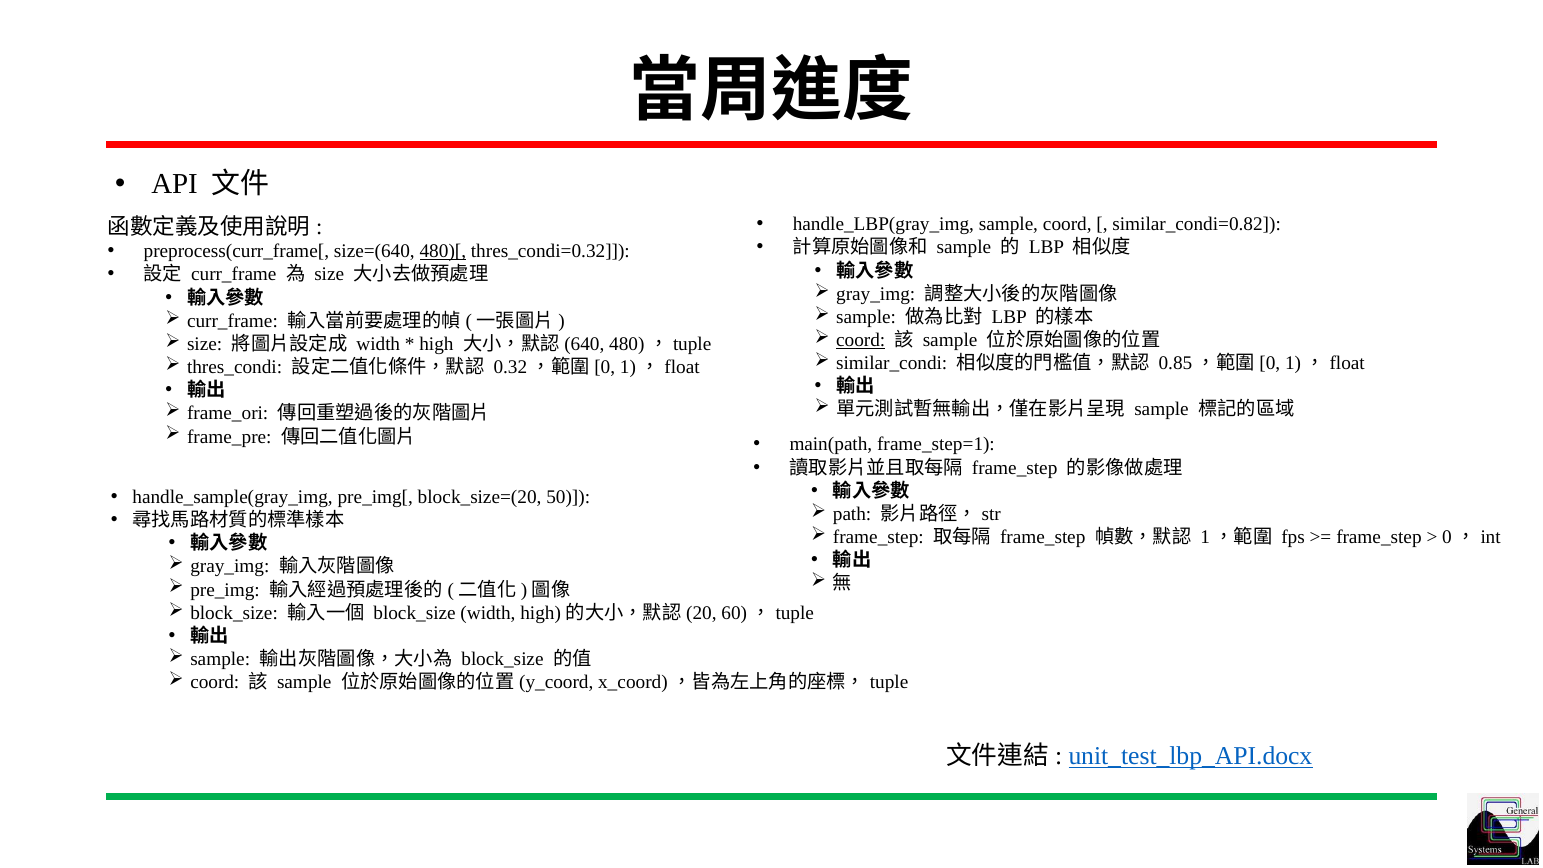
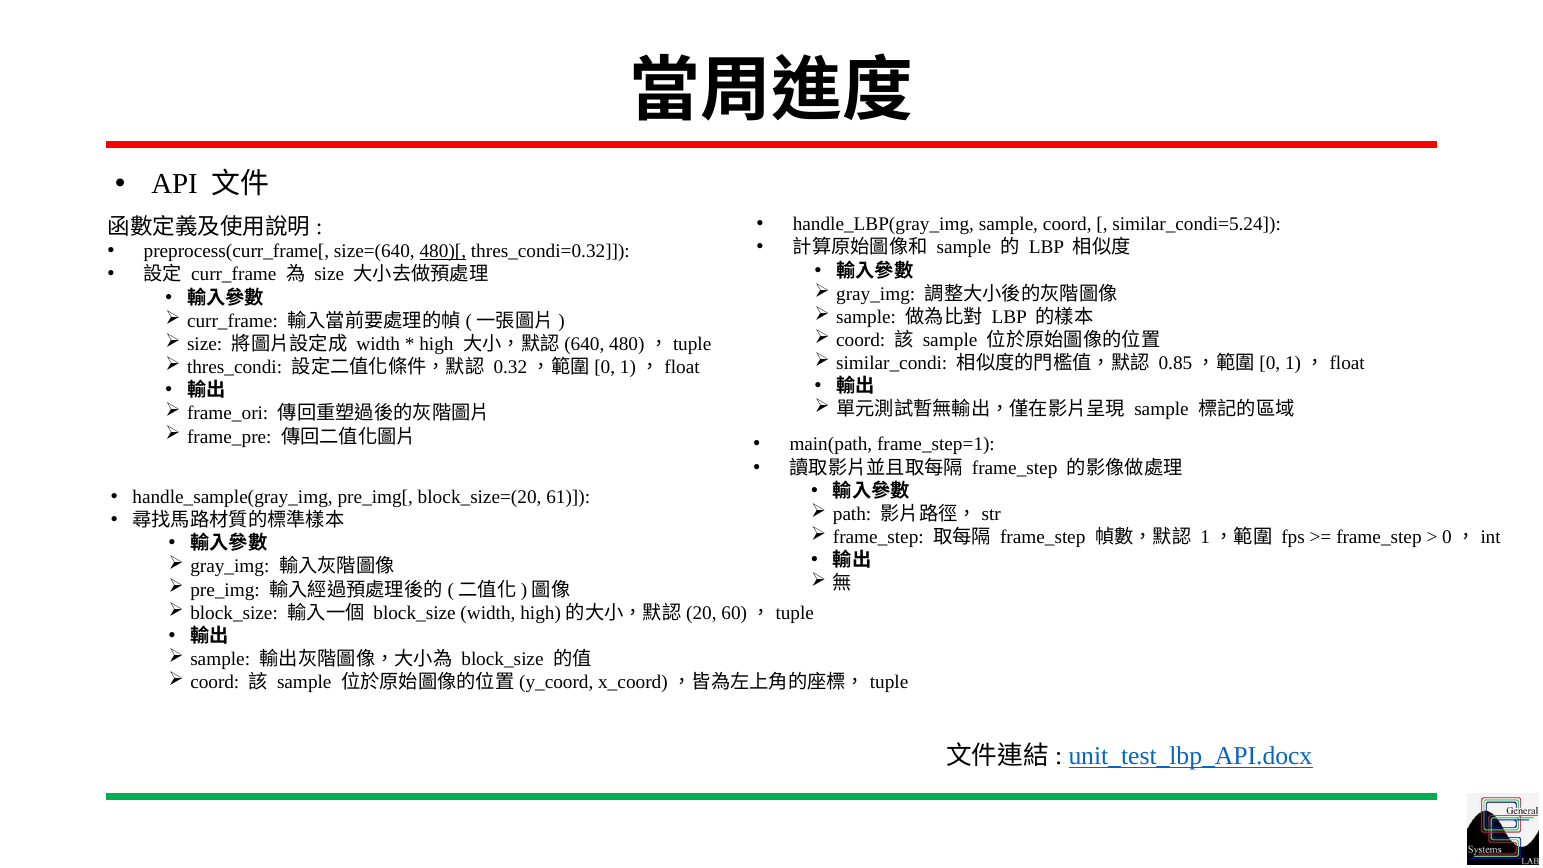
similar_condi=0.82: similar_condi=0.82 -> similar_condi=5.24
coord at (861, 340) underline: present -> none
50: 50 -> 61
